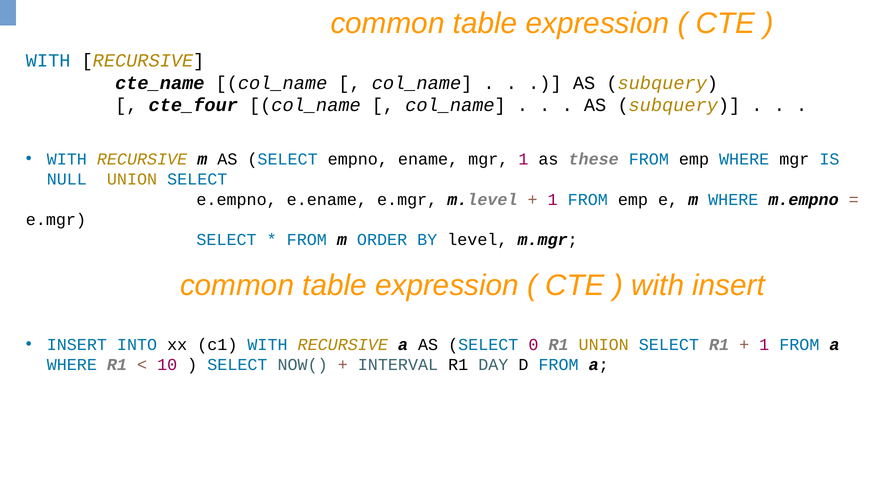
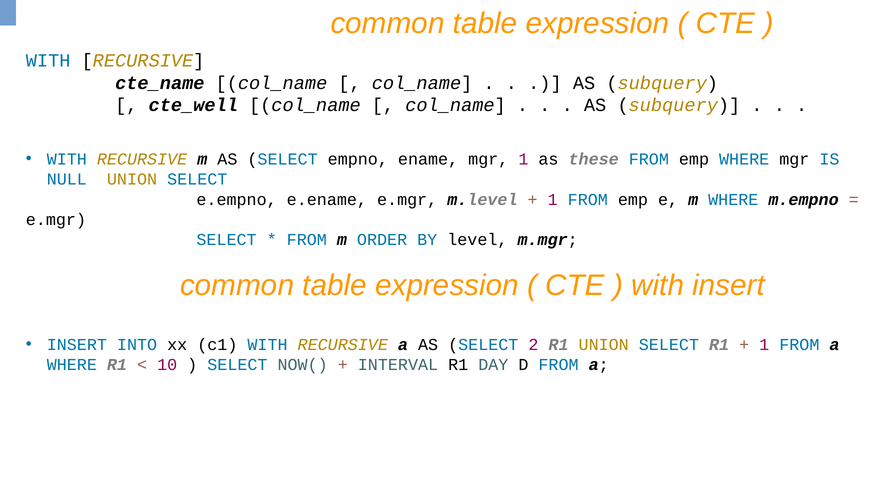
cte_four: cte_four -> cte_well
0: 0 -> 2
